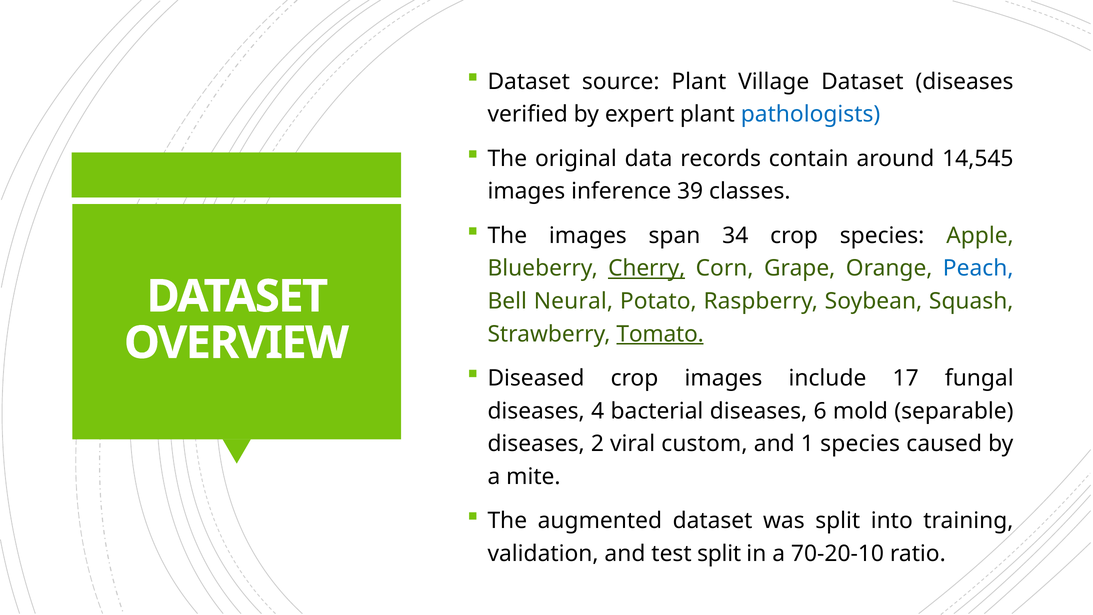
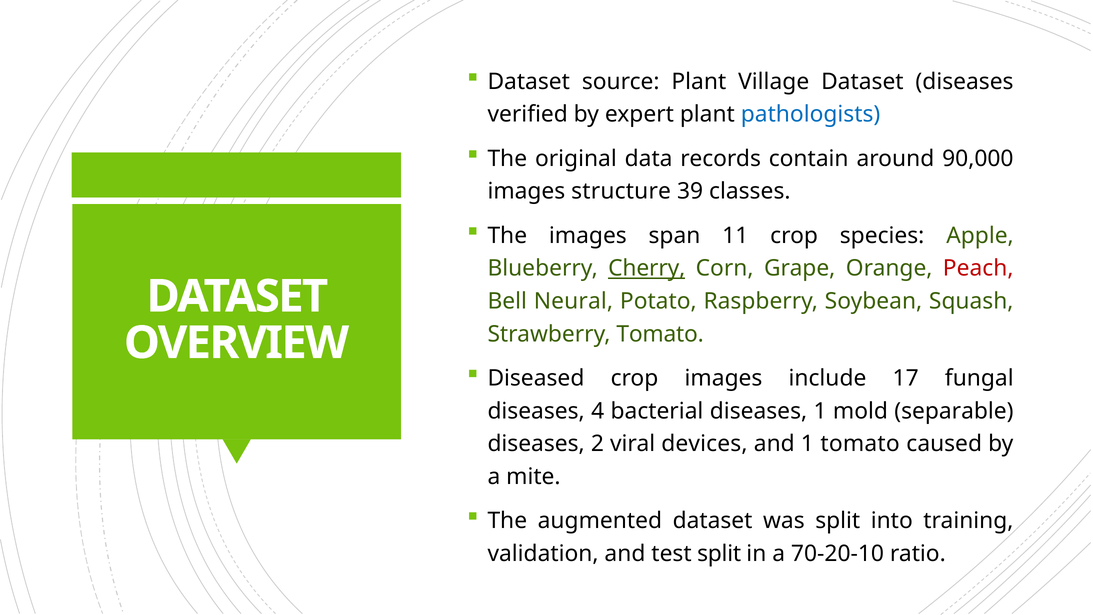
14,545: 14,545 -> 90,000
inference: inference -> structure
34: 34 -> 11
Peach colour: blue -> red
Tomato at (660, 334) underline: present -> none
diseases 6: 6 -> 1
custom: custom -> devices
1 species: species -> tomato
